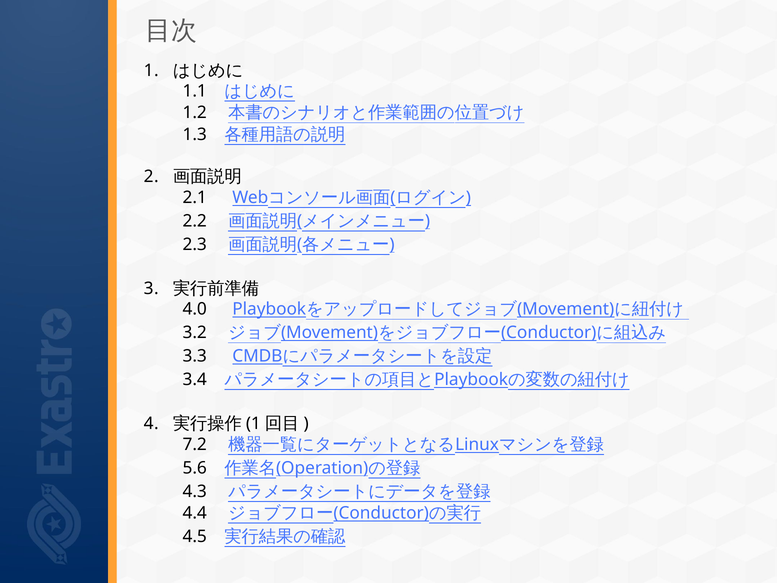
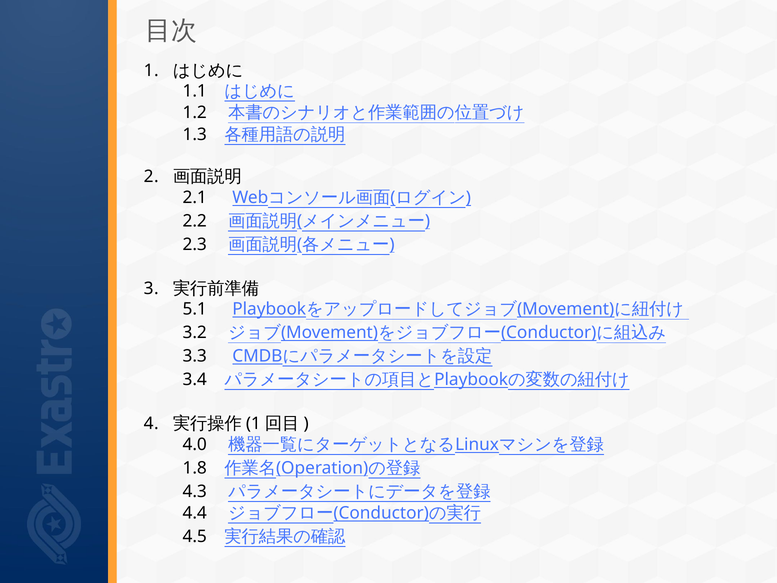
4.0: 4.0 -> 5.1
7.2: 7.2 -> 4.0
5.6: 5.6 -> 1.8
